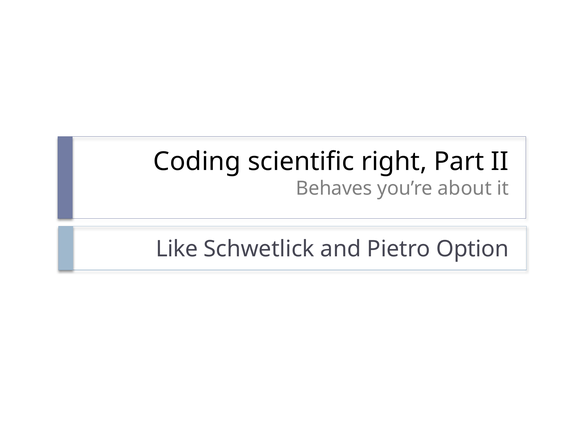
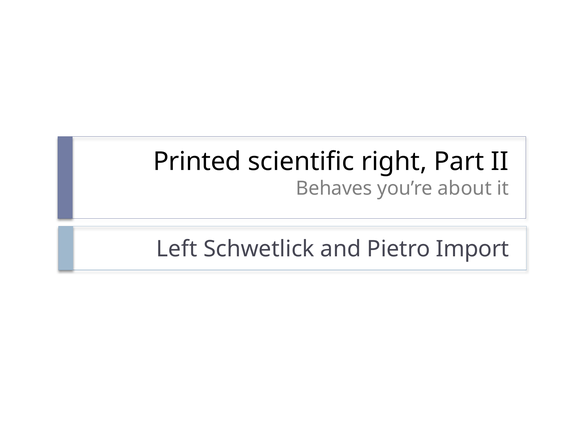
Coding: Coding -> Printed
Like: Like -> Left
Option: Option -> Import
